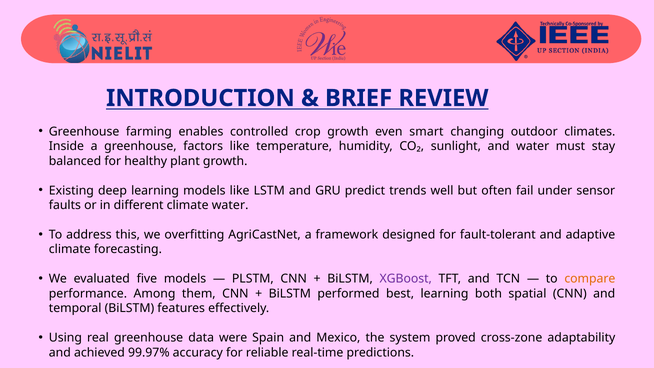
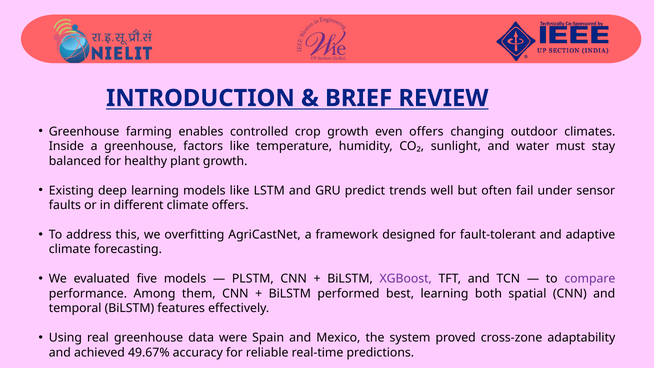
even smart: smart -> offers
climate water: water -> offers
compare colour: orange -> purple
99.97%: 99.97% -> 49.67%
